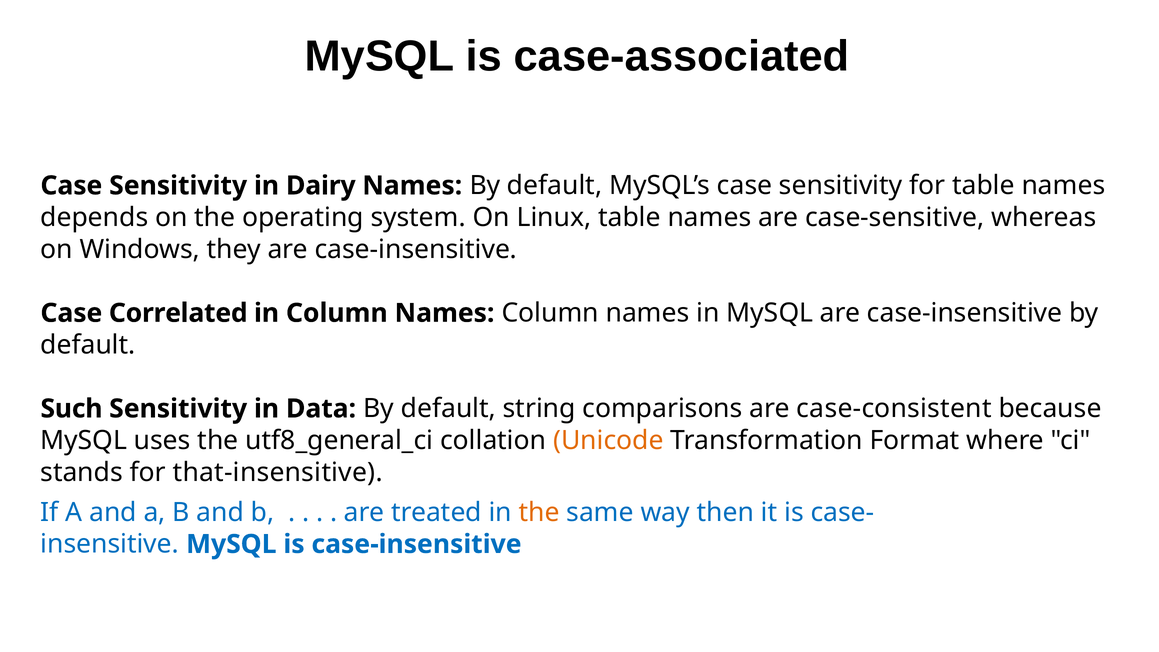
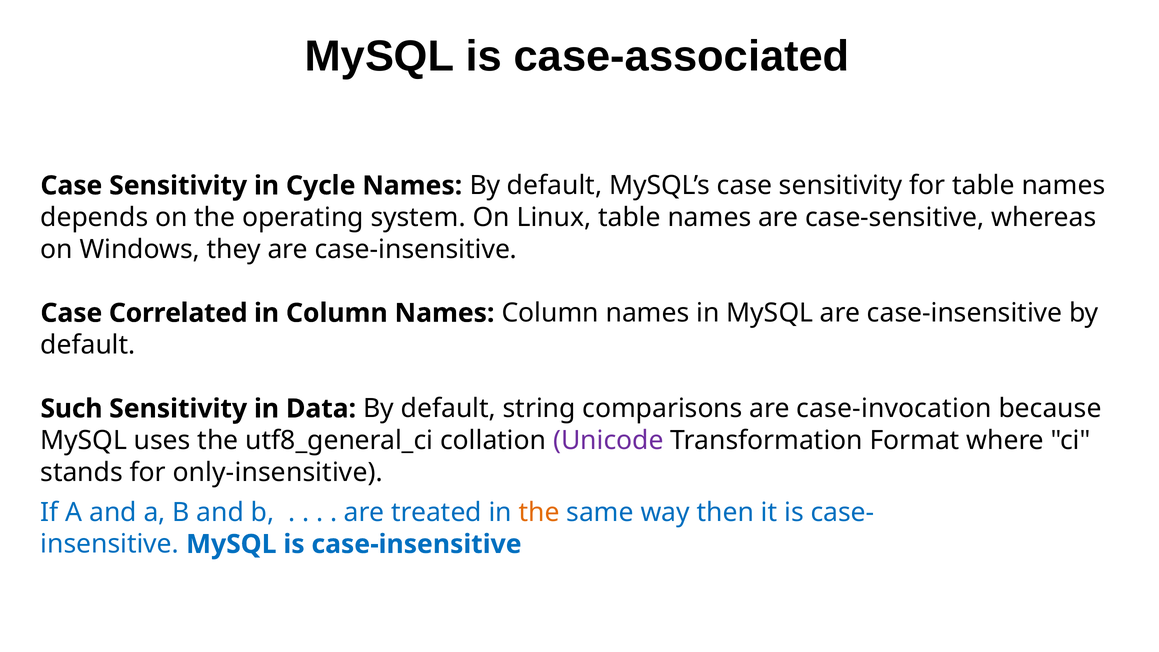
Dairy: Dairy -> Cycle
case-consistent: case-consistent -> case-invocation
Unicode colour: orange -> purple
that-insensitive: that-insensitive -> only-insensitive
